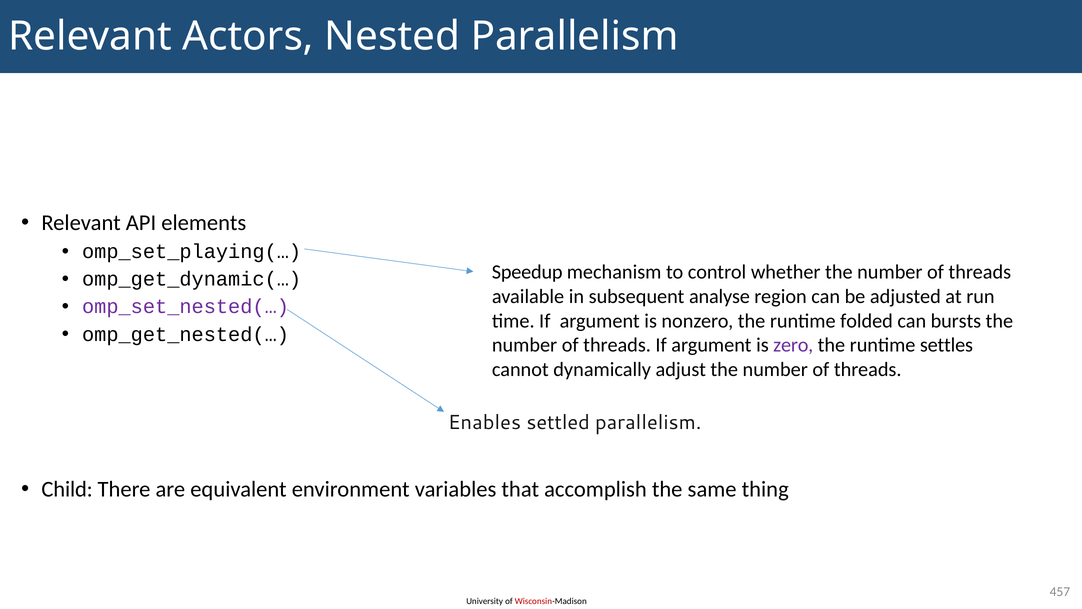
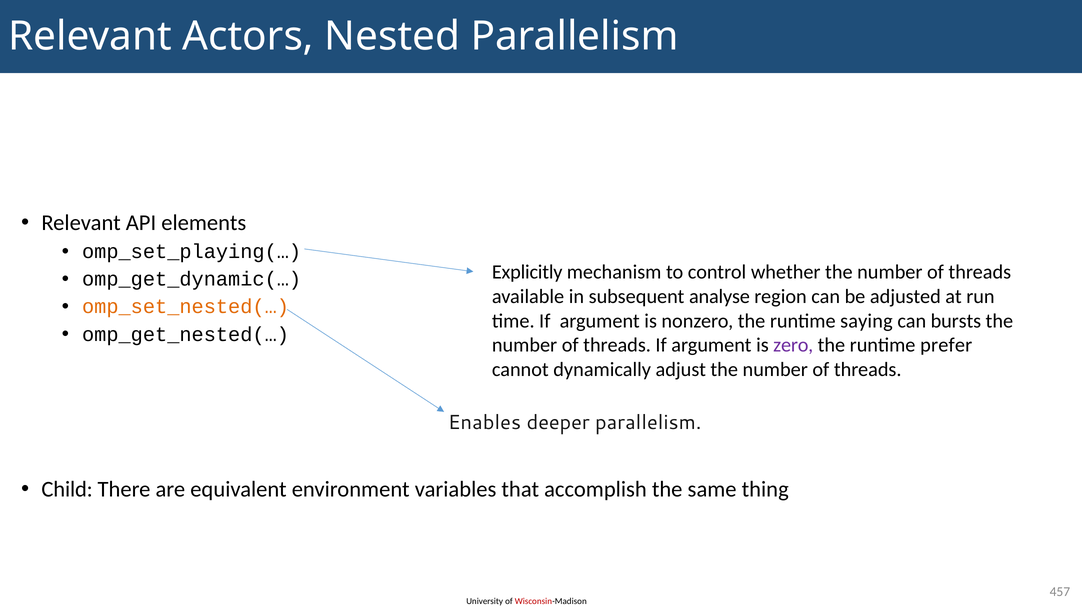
Speedup: Speedup -> Explicitly
omp_set_nested(… colour: purple -> orange
folded: folded -> saying
settles: settles -> prefer
settled: settled -> deeper
